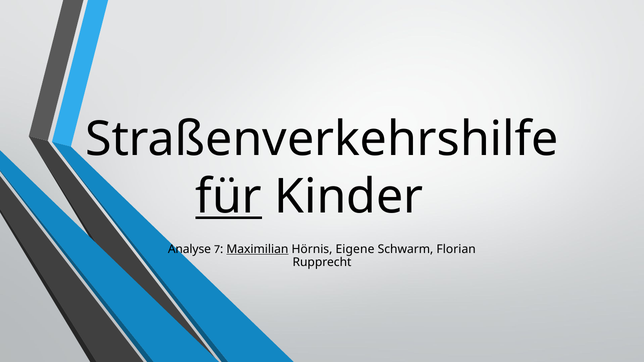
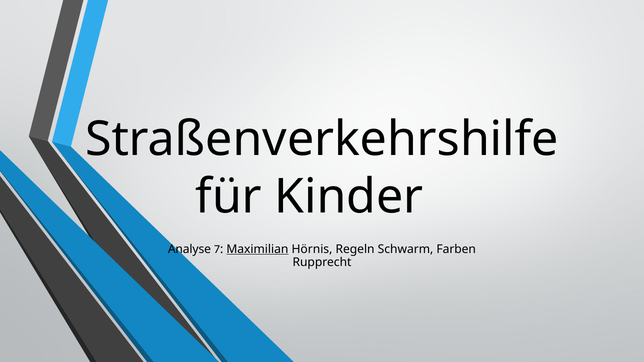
für underline: present -> none
Eigene: Eigene -> Regeln
Florian: Florian -> Farben
